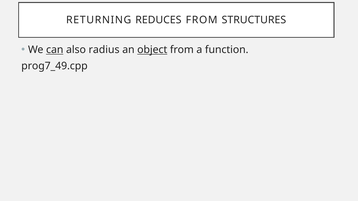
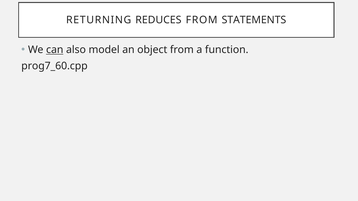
STRUCTURES: STRUCTURES -> STATEMENTS
radius: radius -> model
object underline: present -> none
prog7_49.cpp: prog7_49.cpp -> prog7_60.cpp
